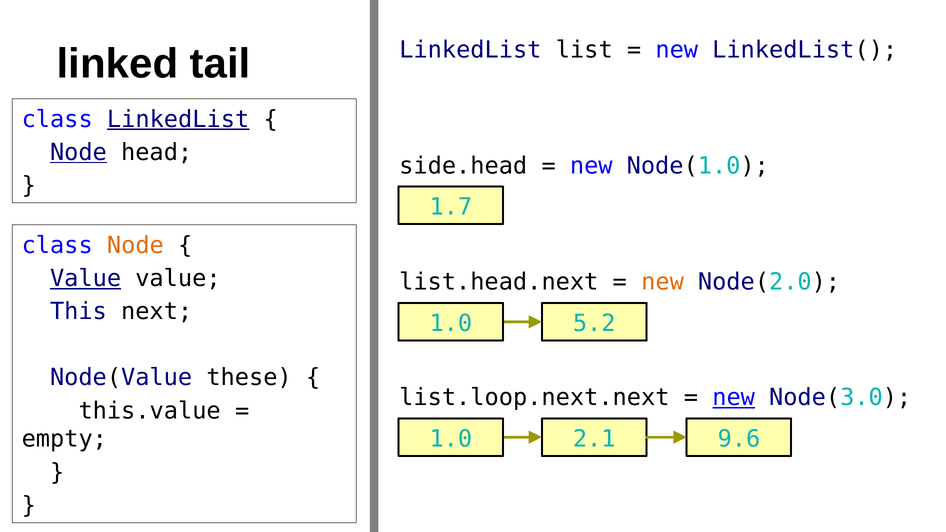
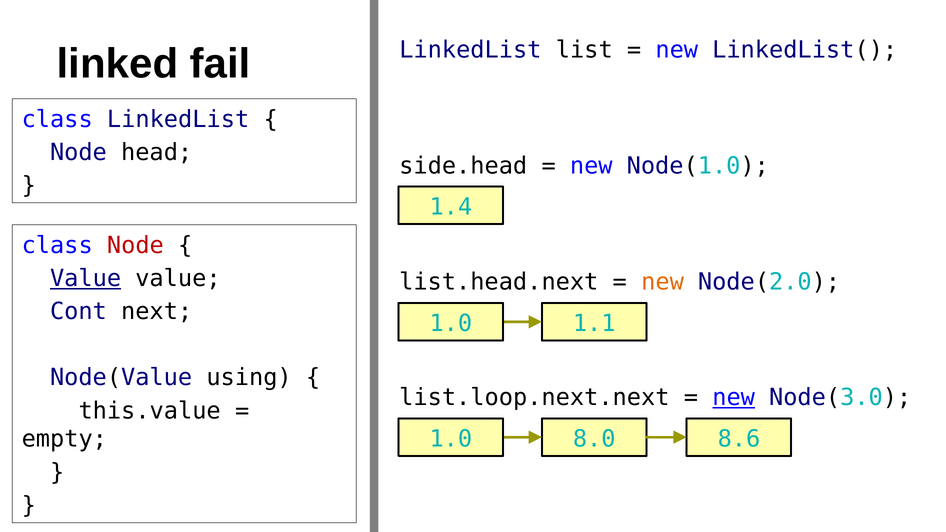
tail: tail -> fail
LinkedList at (178, 119) underline: present -> none
Node at (78, 152) underline: present -> none
1.7: 1.7 -> 1.4
Node at (135, 245) colour: orange -> red
This: This -> Cont
5.2: 5.2 -> 1.1
these: these -> using
2.1: 2.1 -> 8.0
9.6: 9.6 -> 8.6
